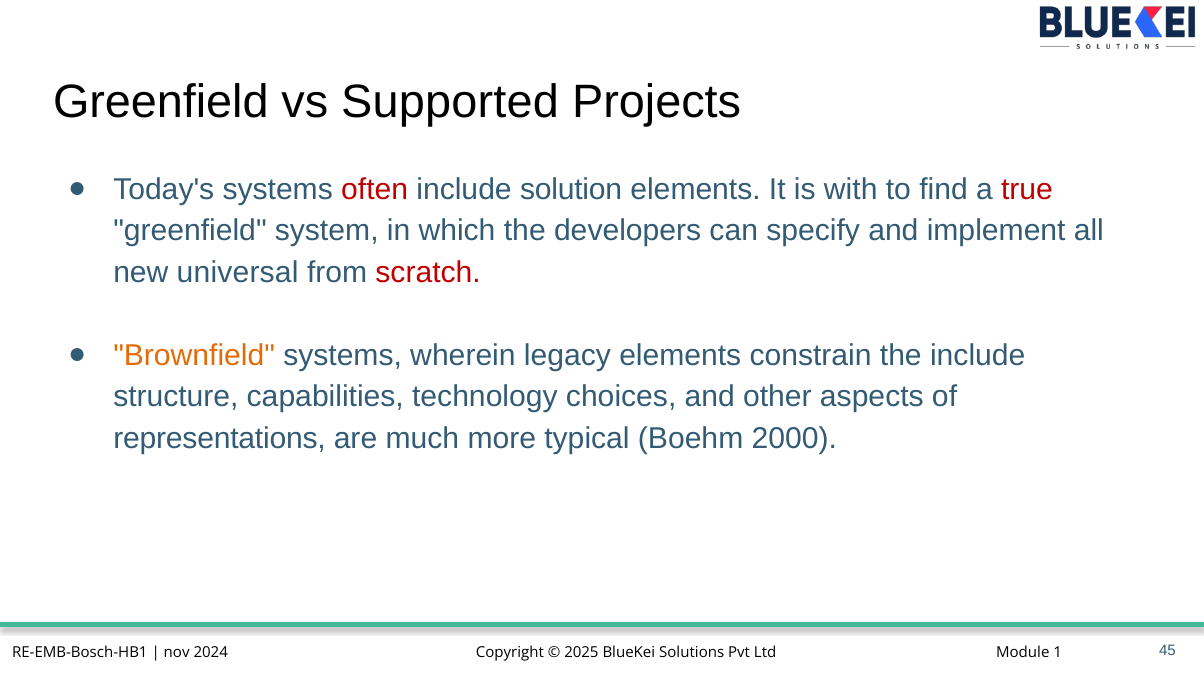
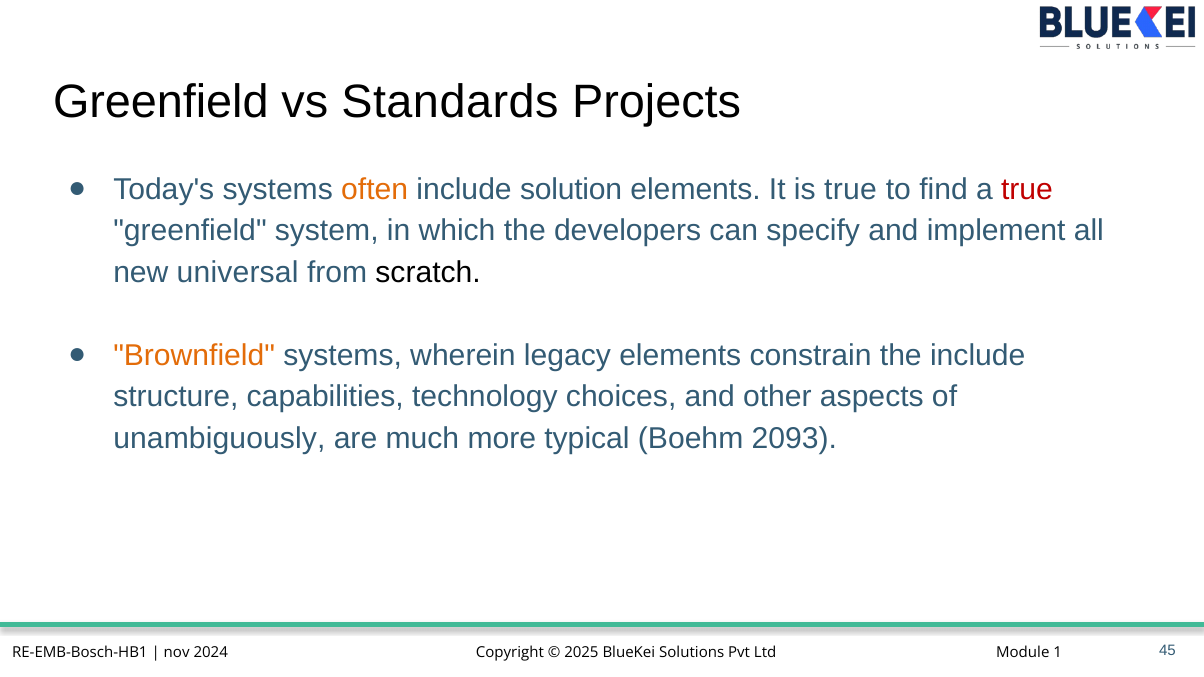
Supported: Supported -> Standards
often colour: red -> orange
is with: with -> true
scratch colour: red -> black
representations: representations -> unambiguously
2000: 2000 -> 2093
